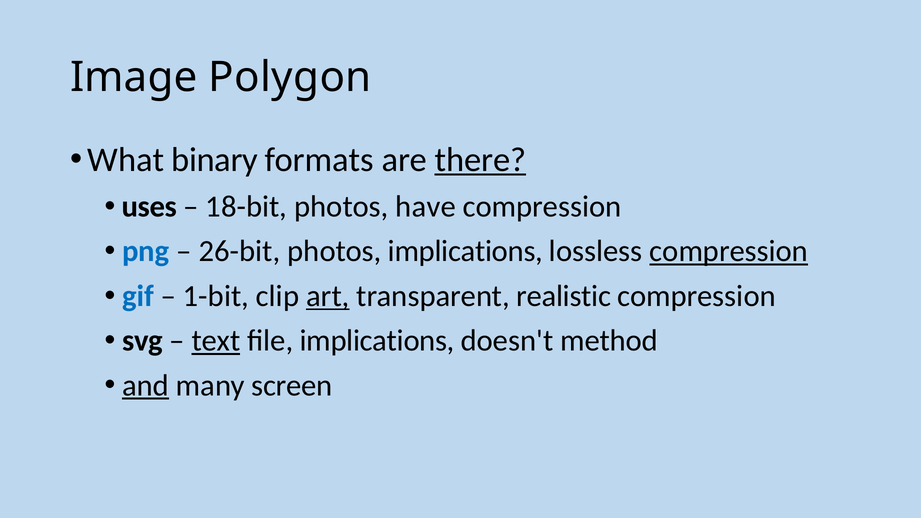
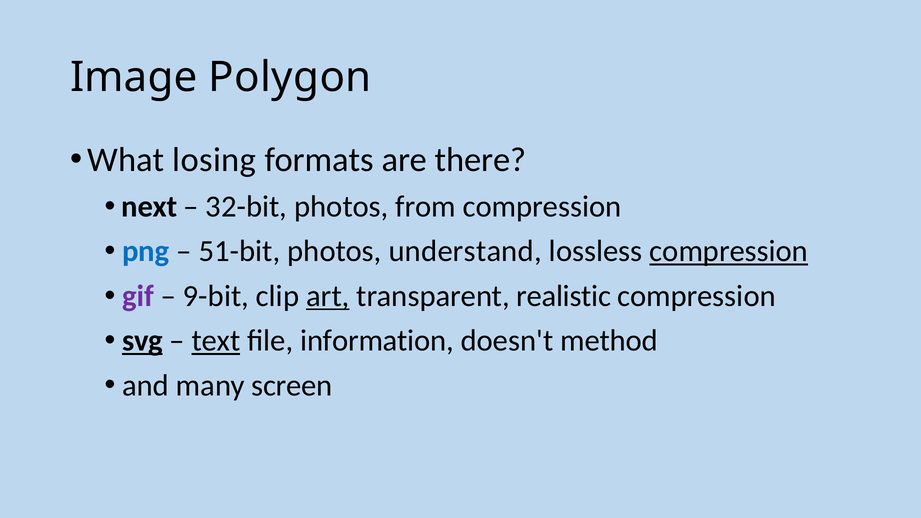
binary: binary -> losing
there underline: present -> none
uses: uses -> next
18-bit: 18-bit -> 32-bit
have: have -> from
26-bit: 26-bit -> 51-bit
photos implications: implications -> understand
gif colour: blue -> purple
1-bit: 1-bit -> 9-bit
svg underline: none -> present
file implications: implications -> information
and underline: present -> none
